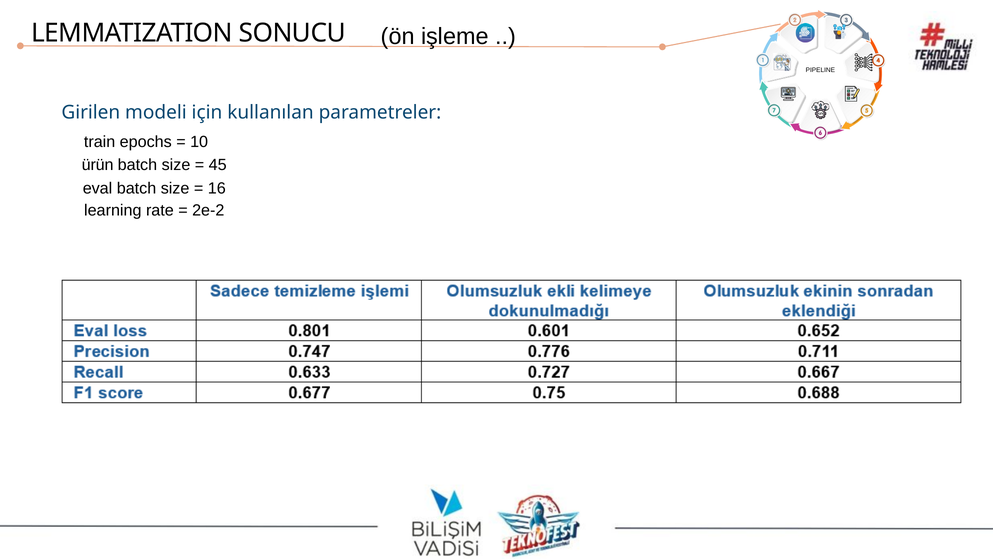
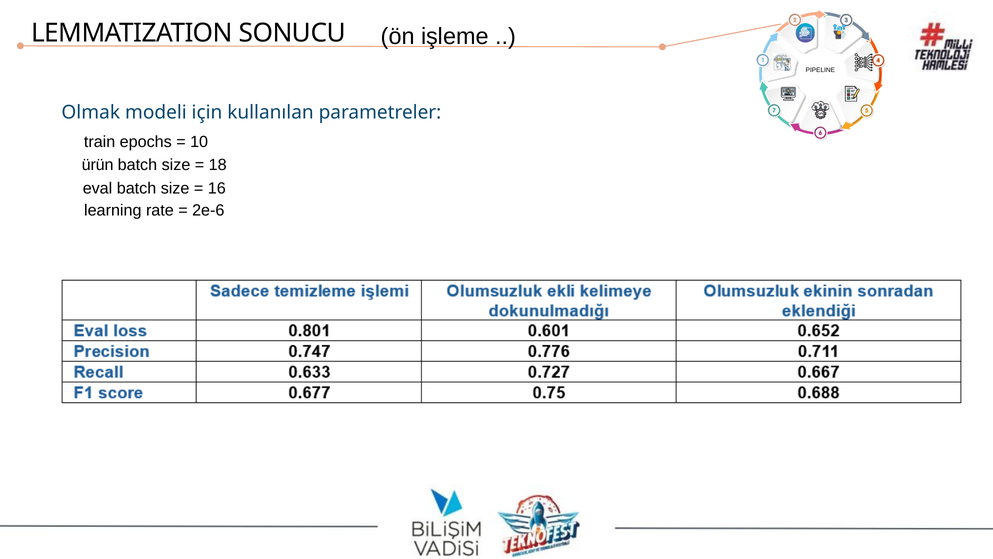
Girilen: Girilen -> Olmak
45: 45 -> 18
2e-2: 2e-2 -> 2e-6
